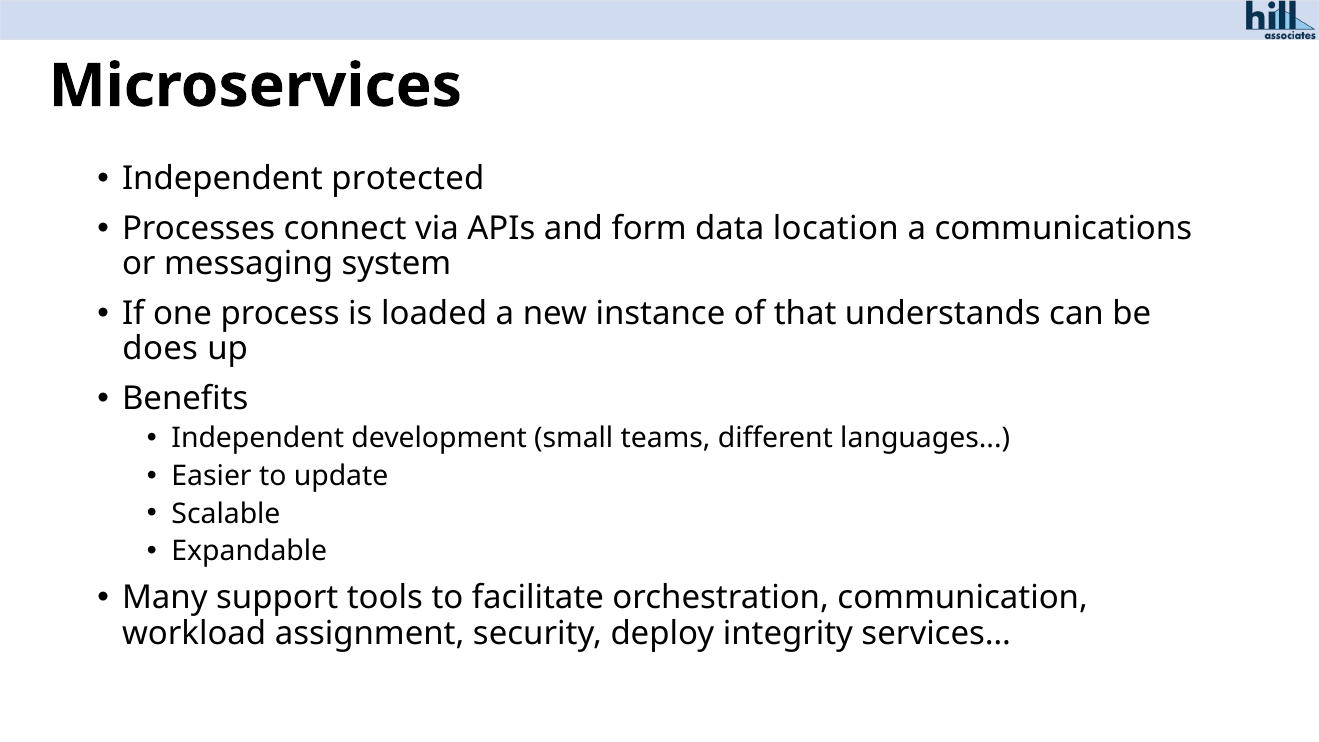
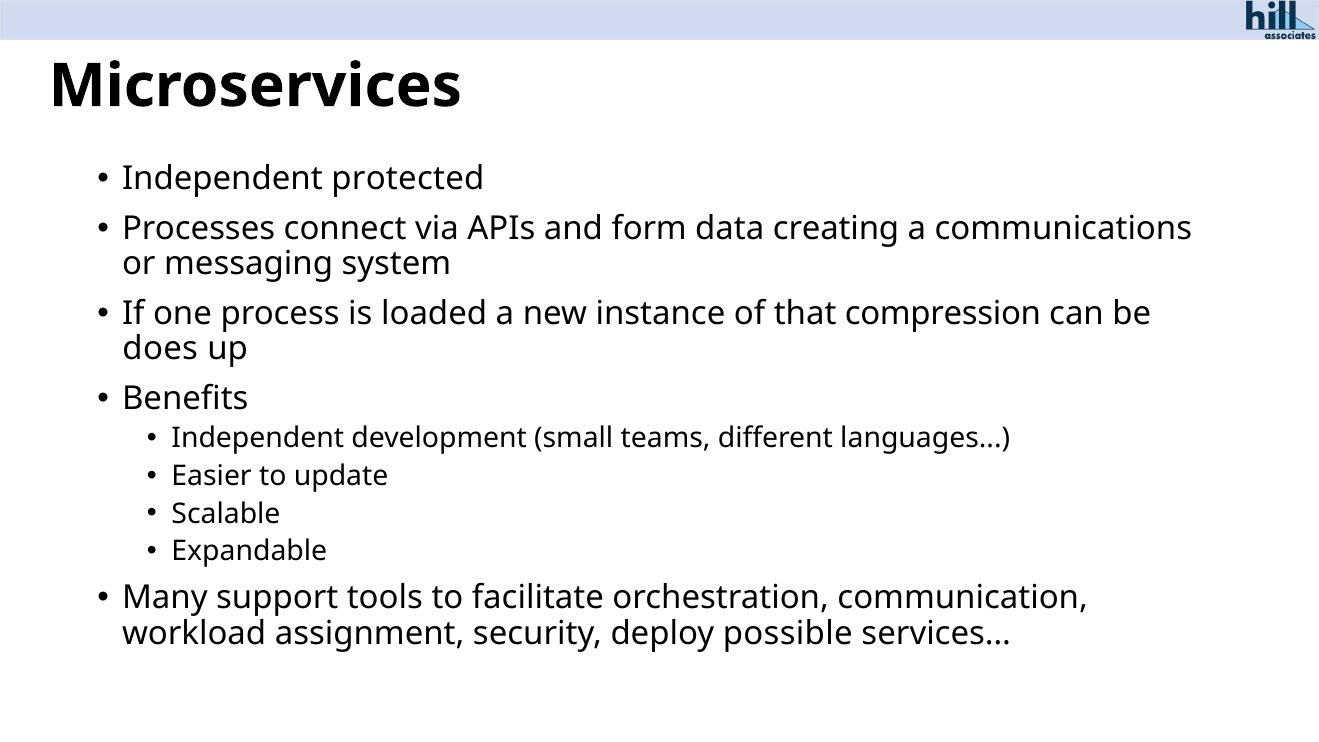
location: location -> creating
understands: understands -> compression
integrity: integrity -> possible
